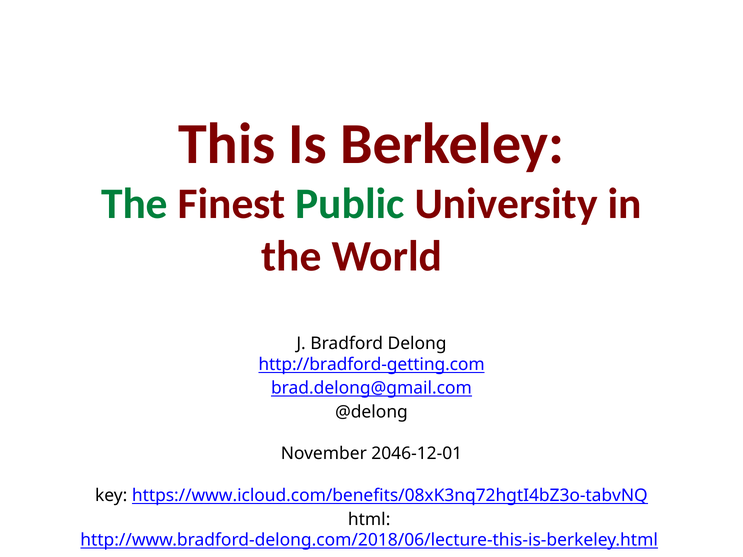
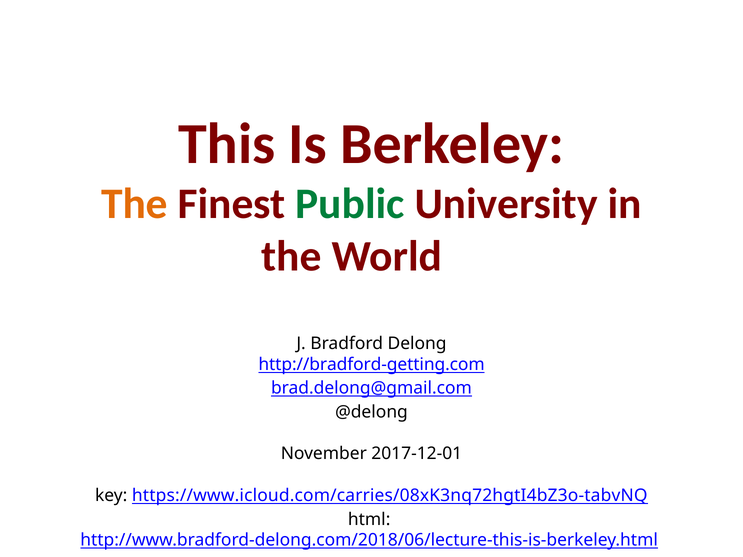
The at (134, 204) colour: green -> orange
2046-12-01: 2046-12-01 -> 2017-12-01
https://www.icloud.com/benefits/08xK3nq72hgtI4bZ3o-tabvNQ: https://www.icloud.com/benefits/08xK3nq72hgtI4bZ3o-tabvNQ -> https://www.icloud.com/carries/08xK3nq72hgtI4bZ3o-tabvNQ
